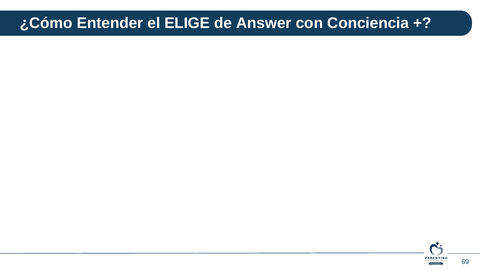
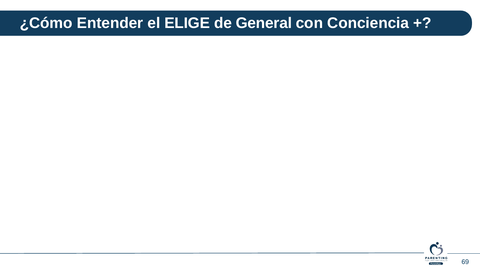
Answer: Answer -> General
